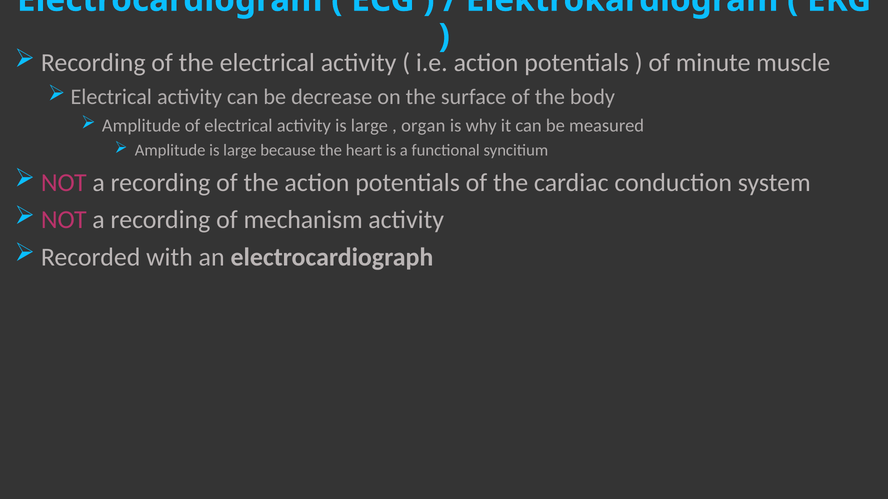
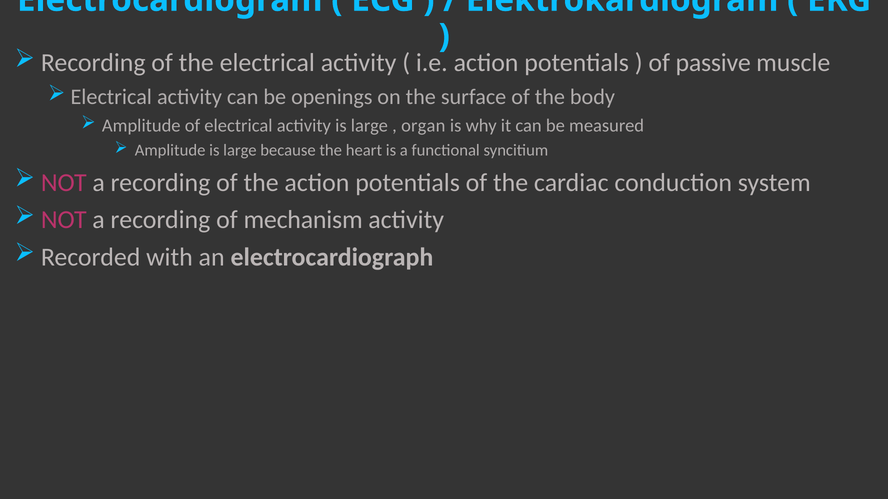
minute: minute -> passive
decrease: decrease -> openings
